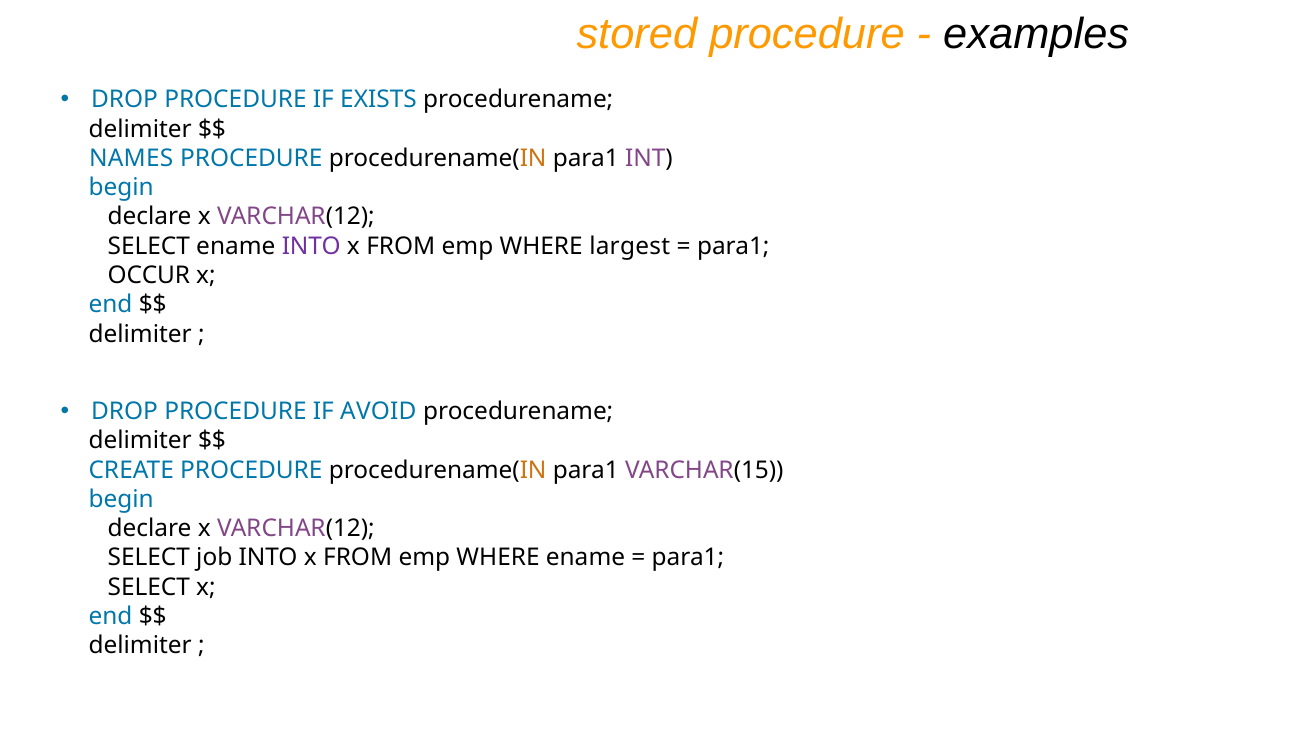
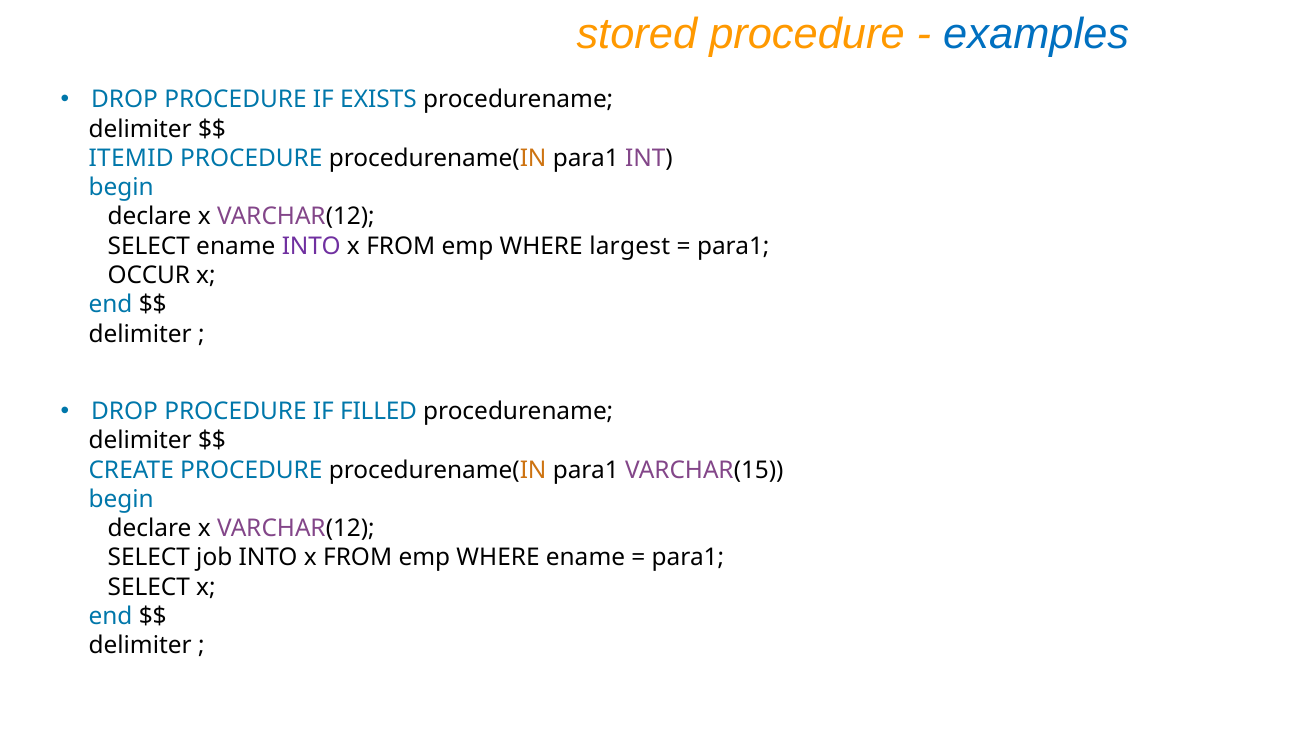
examples colour: black -> blue
NAMES: NAMES -> ITEMID
AVOID: AVOID -> FILLED
